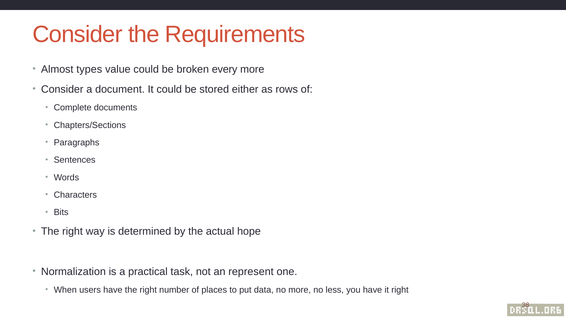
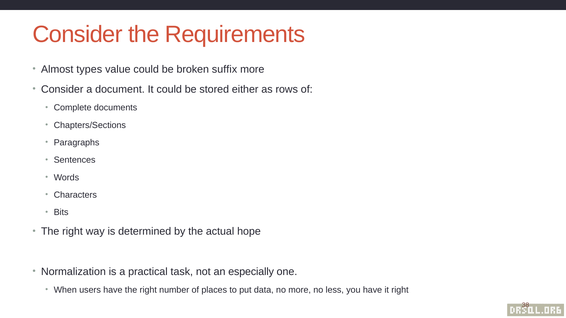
every: every -> suffix
represent: represent -> especially
